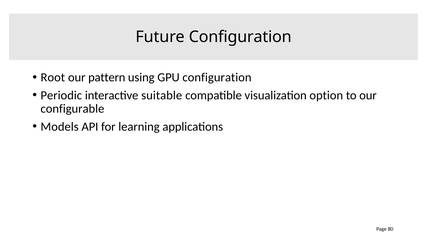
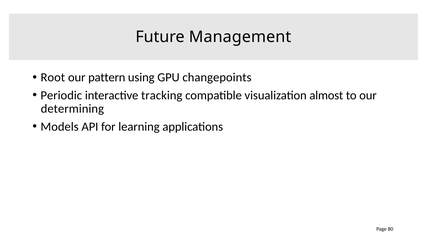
Future Configuration: Configuration -> Management
GPU configuration: configuration -> changepoints
suitable: suitable -> tracking
option: option -> almost
configurable: configurable -> determining
